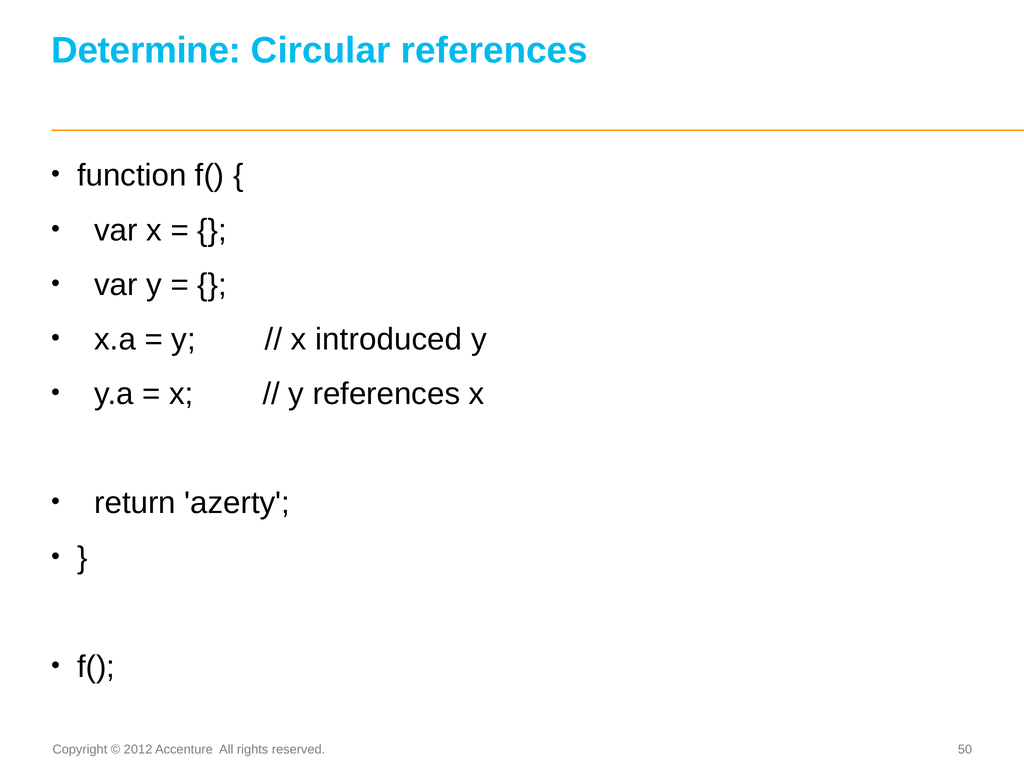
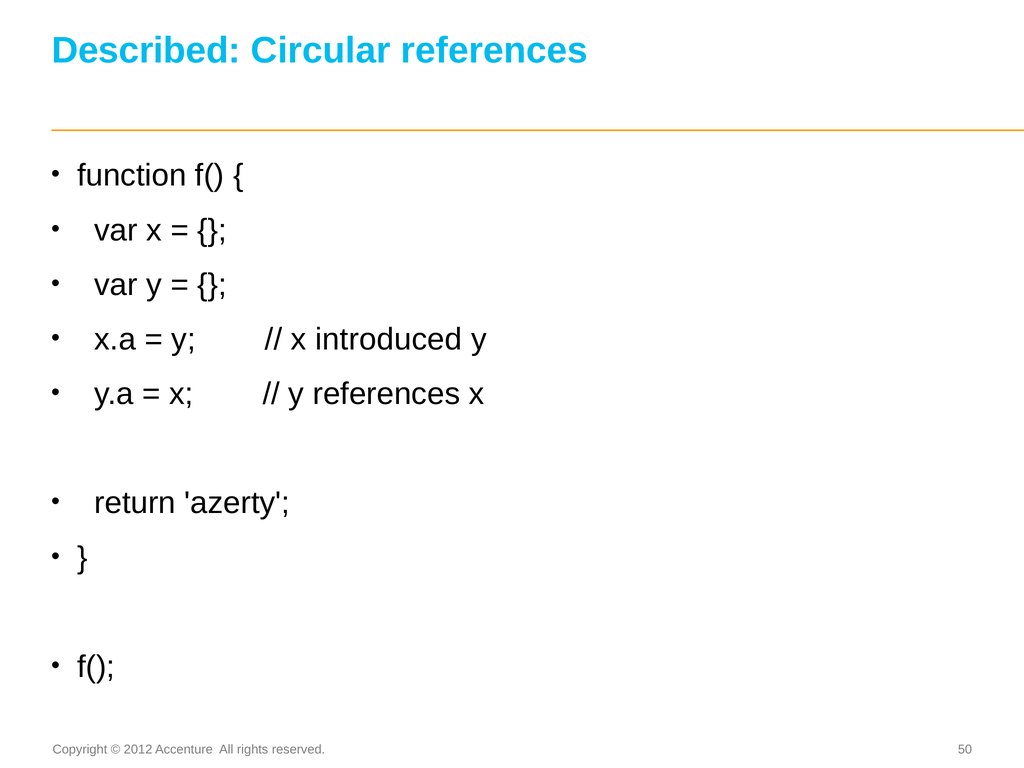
Determine: Determine -> Described
